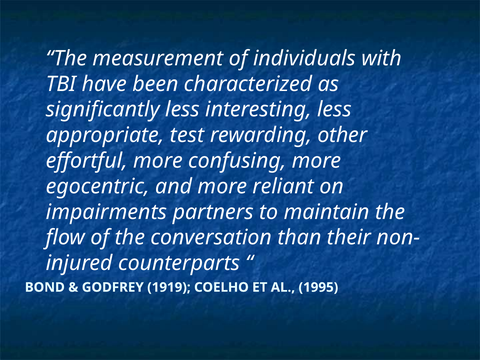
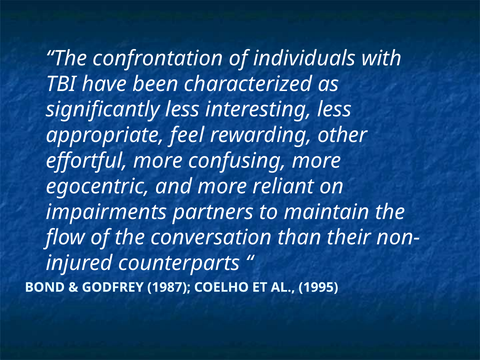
measurement: measurement -> confrontation
test: test -> feel
1919: 1919 -> 1987
